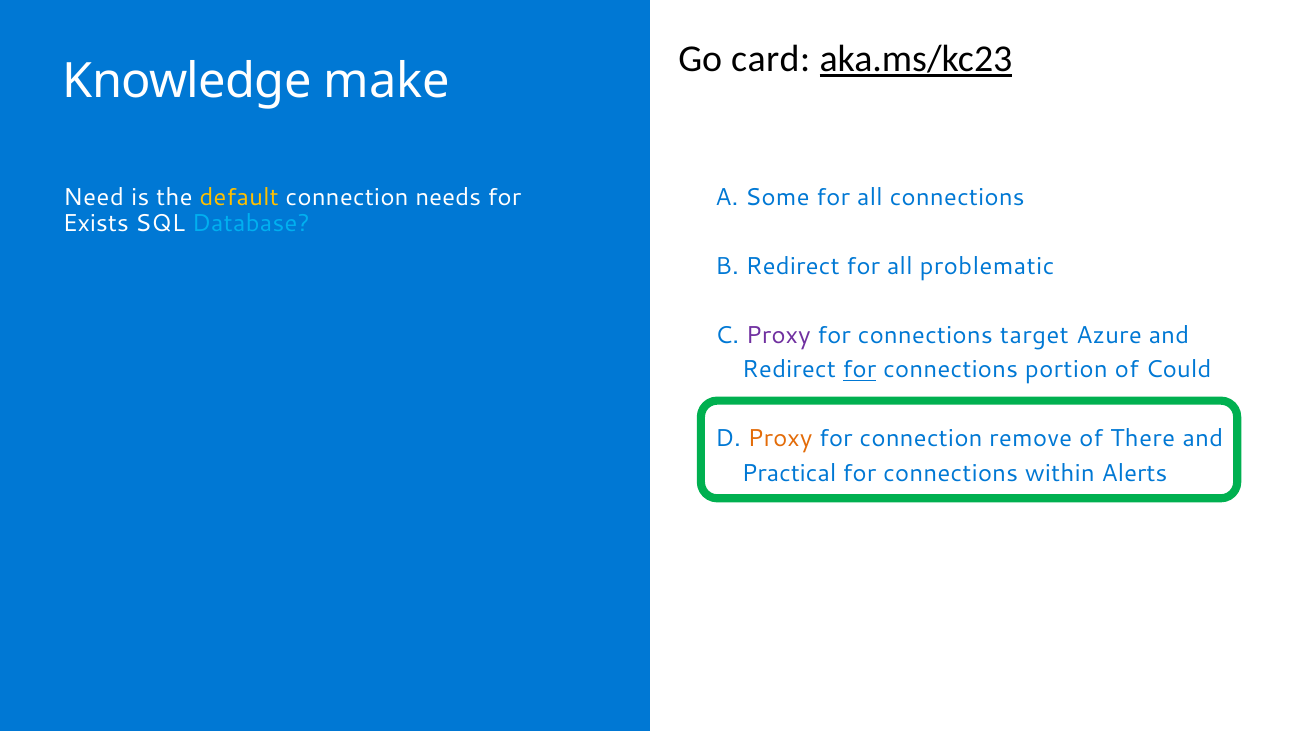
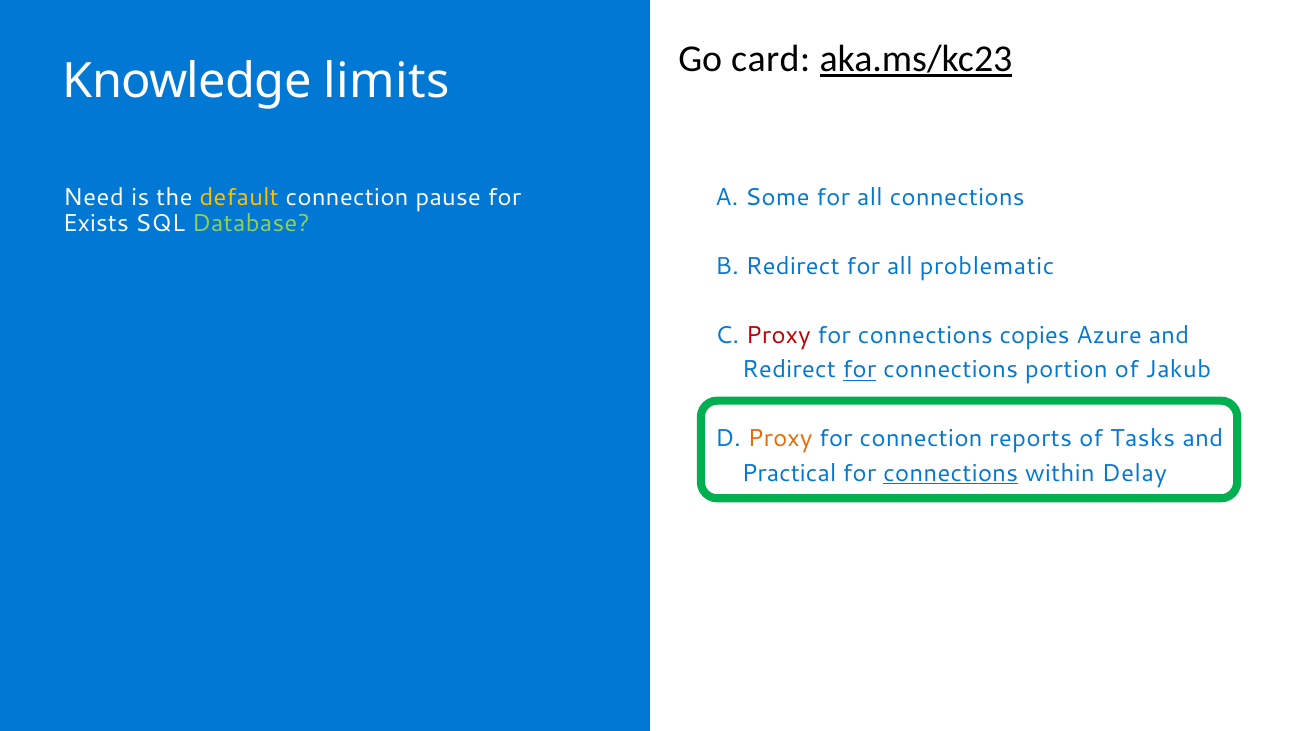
make: make -> limits
needs: needs -> pause
Database colour: light blue -> light green
Proxy at (778, 335) colour: purple -> red
target: target -> copies
Could: Could -> Jakub
remove: remove -> reports
There: There -> Tasks
connections at (951, 473) underline: none -> present
Alerts: Alerts -> Delay
